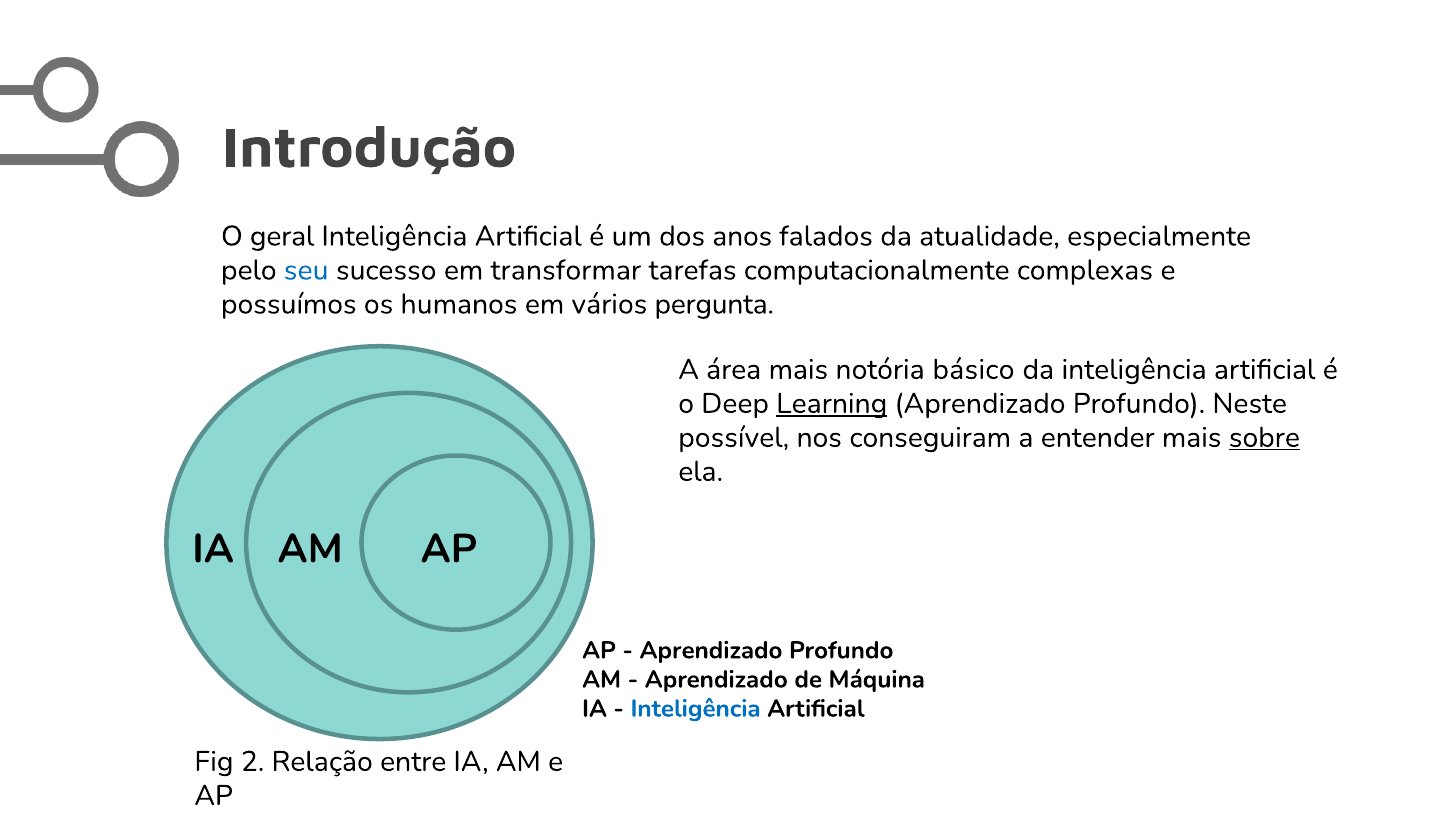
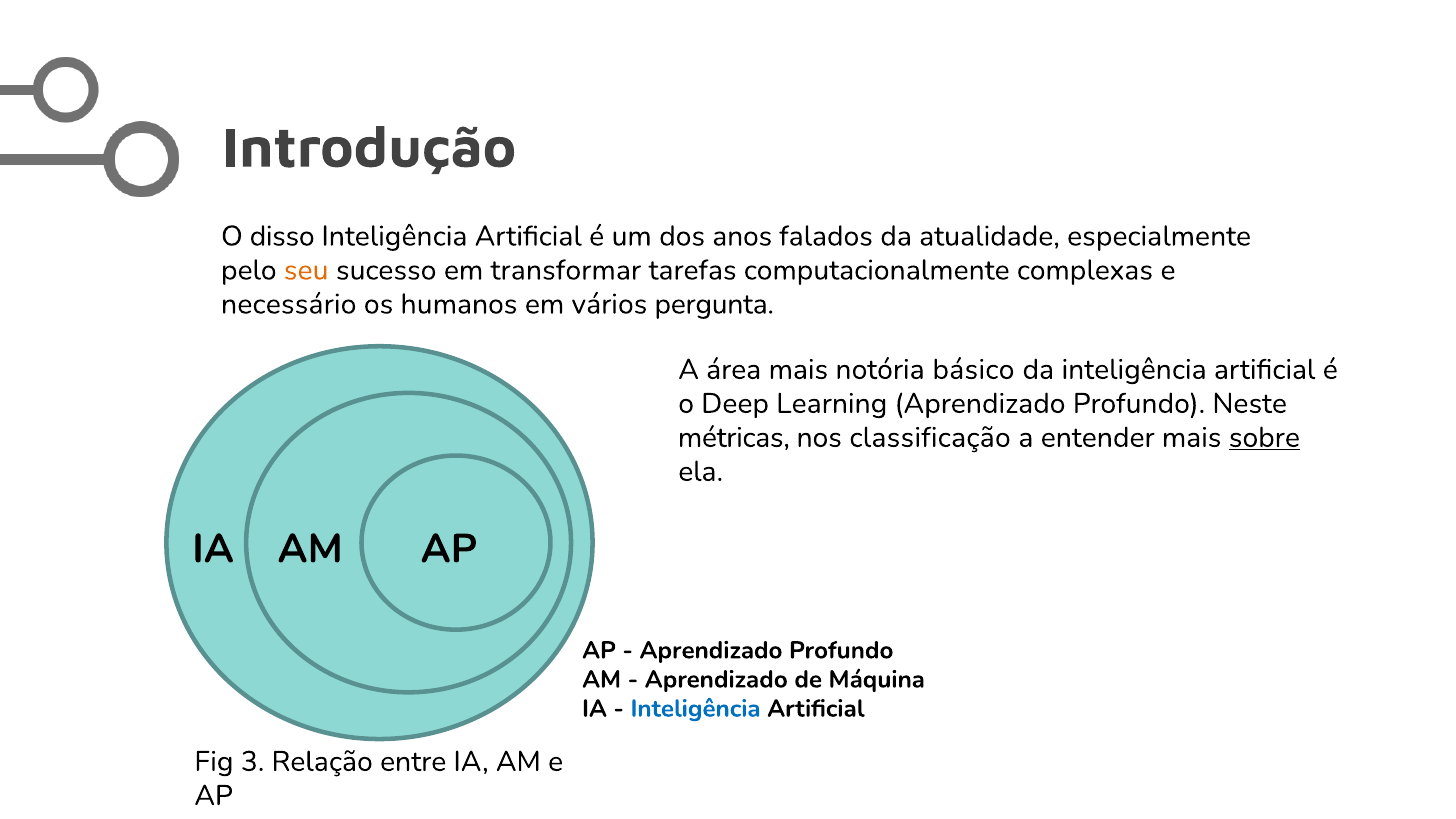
geral: geral -> disso
seu colour: blue -> orange
possuímos: possuímos -> necessário
Learning underline: present -> none
possível: possível -> métricas
conseguiram: conseguiram -> classificação
2: 2 -> 3
